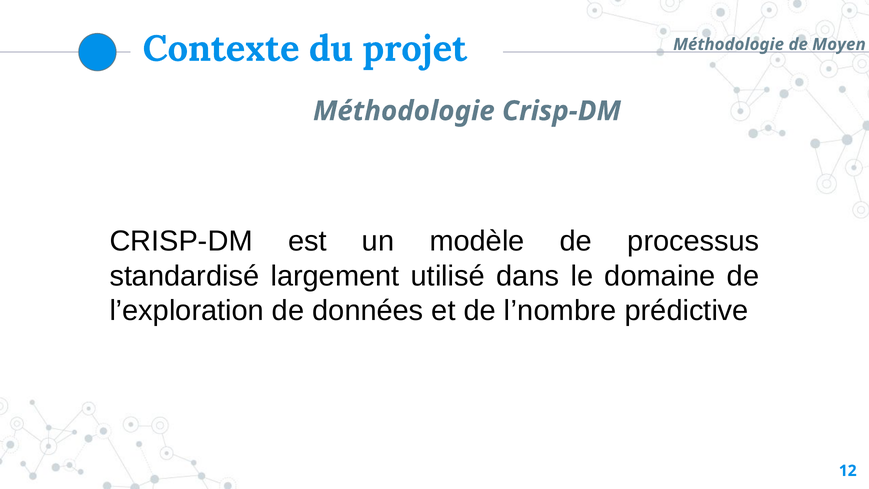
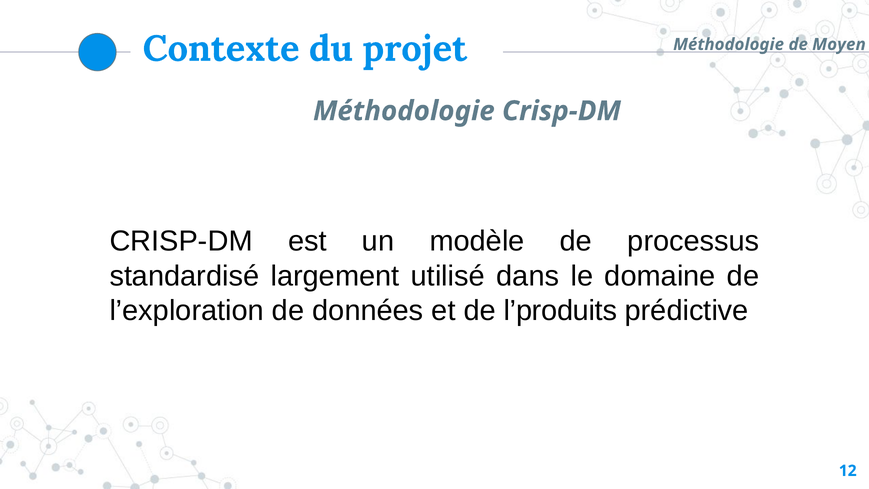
l’nombre: l’nombre -> l’produits
